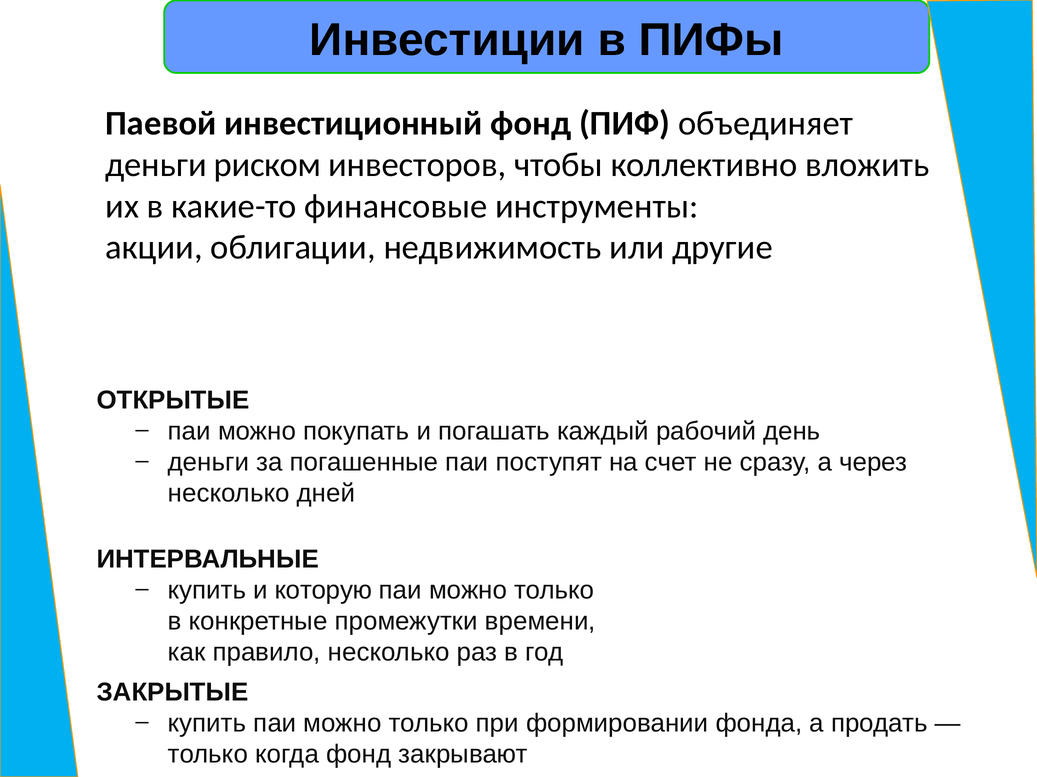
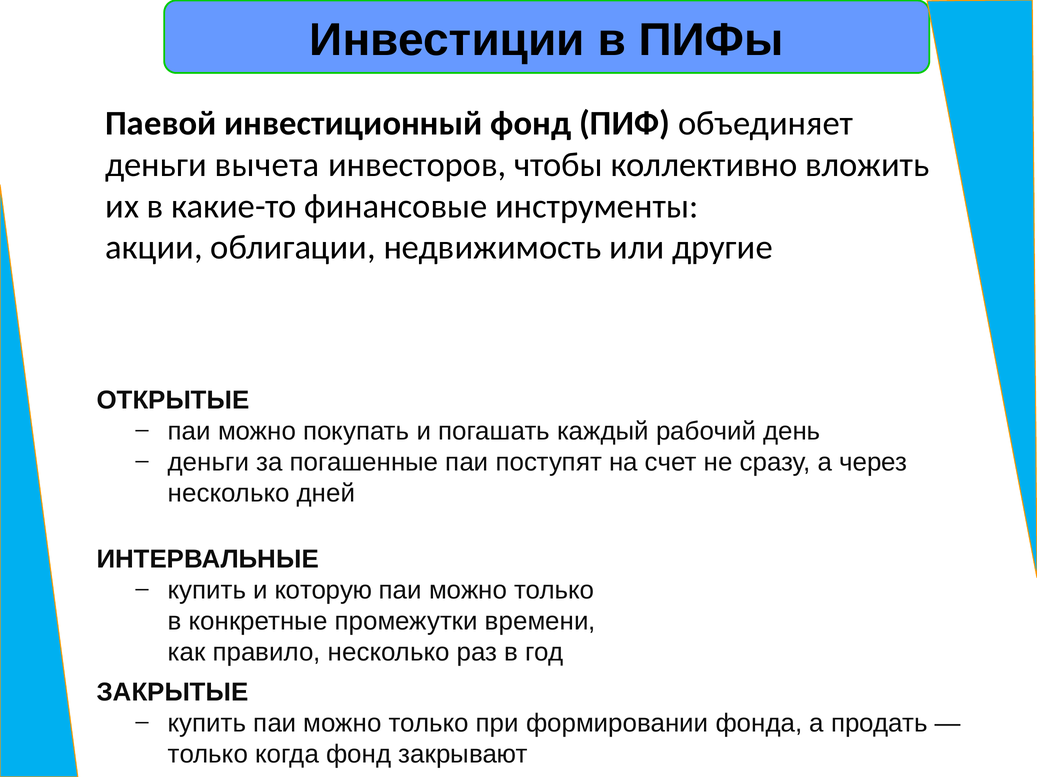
риском: риском -> вычета
